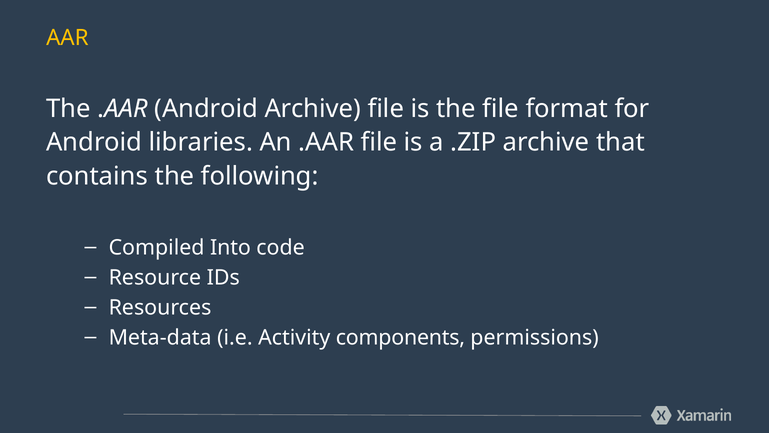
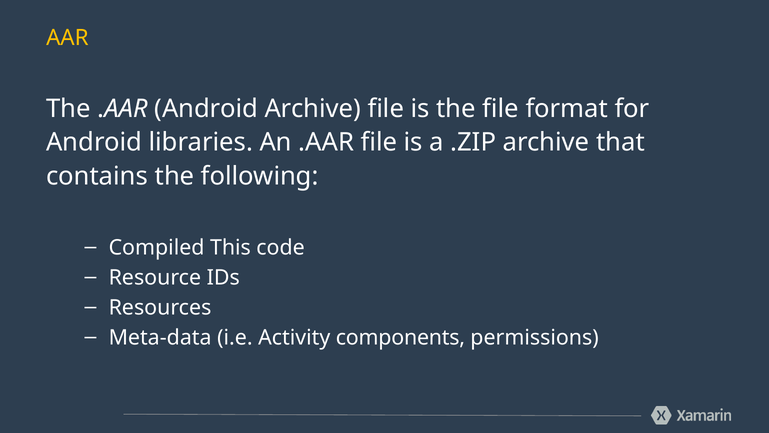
Into: Into -> This
